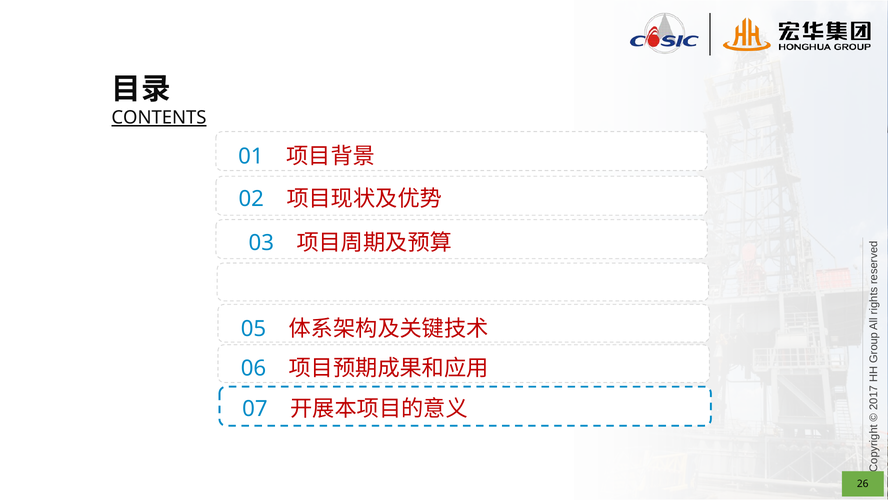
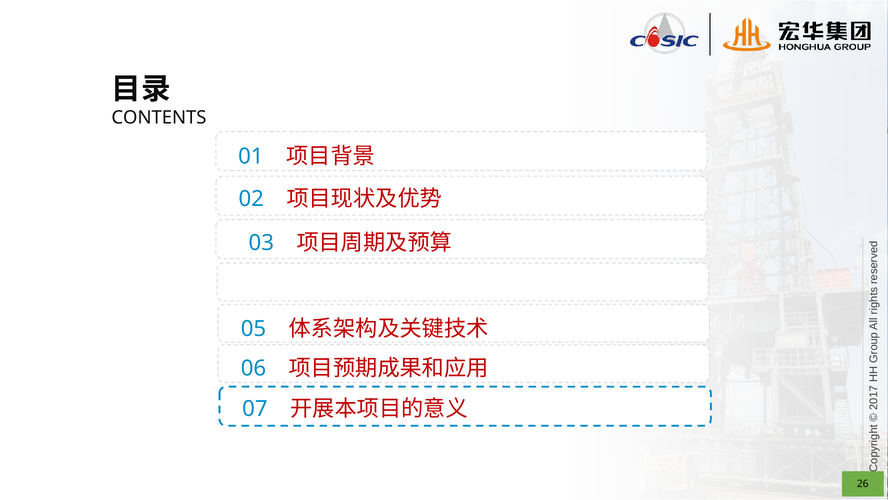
CONTENTS underline: present -> none
